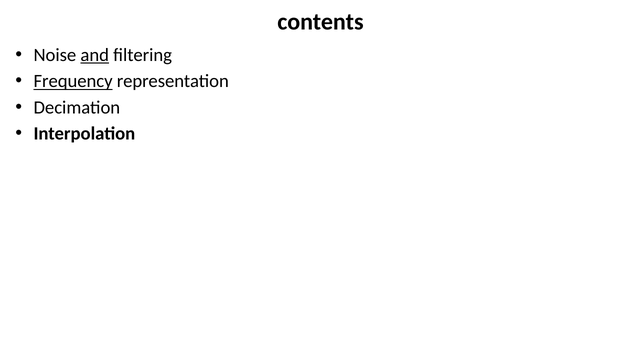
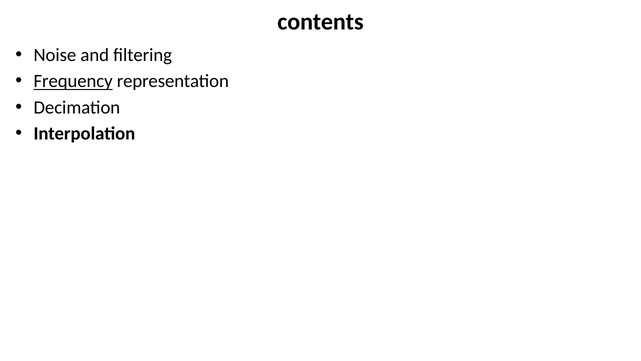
and underline: present -> none
